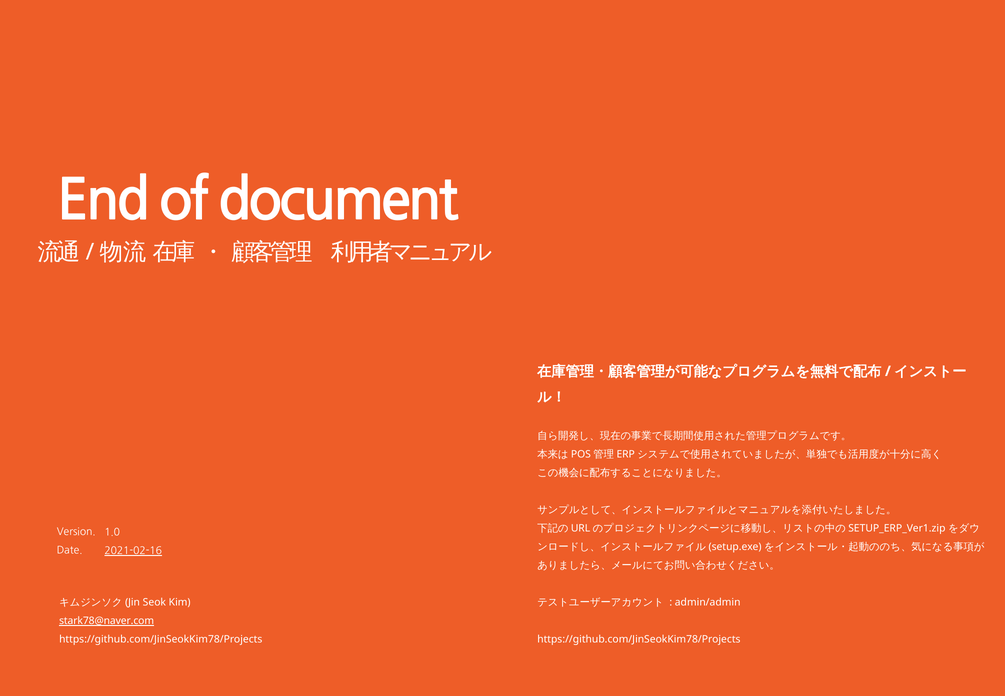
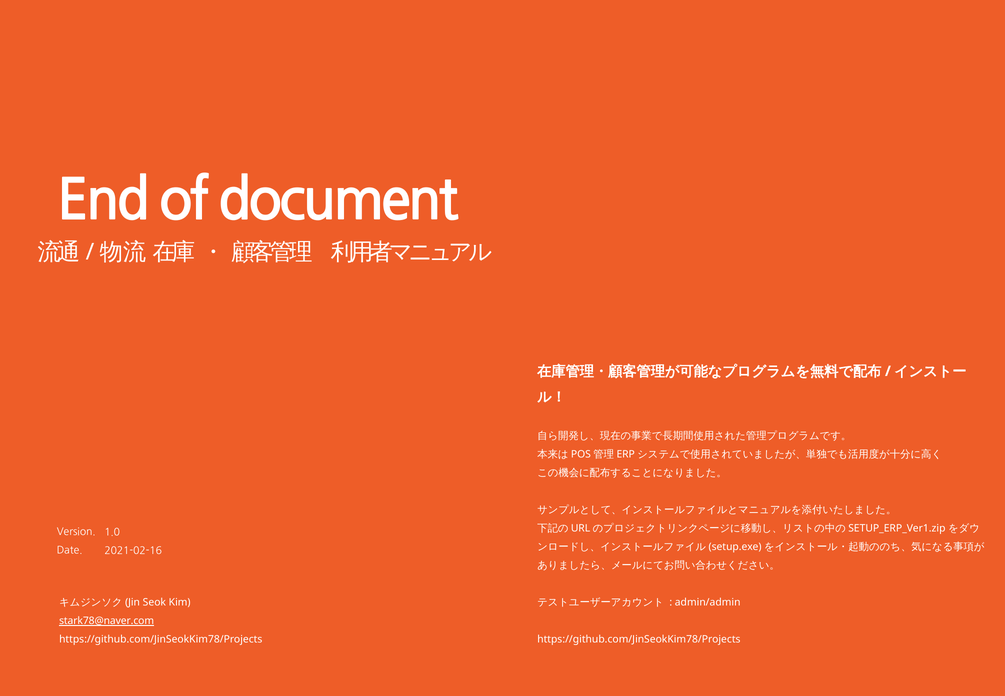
2021-02-16 underline: present -> none
